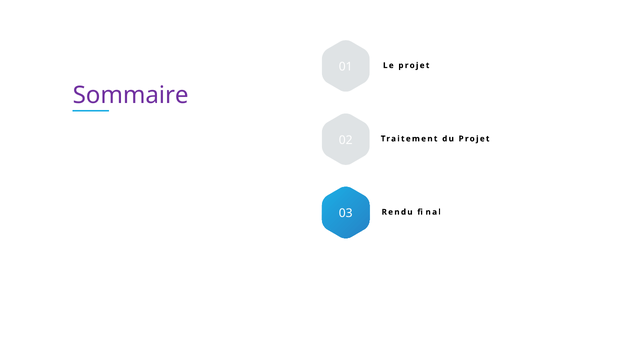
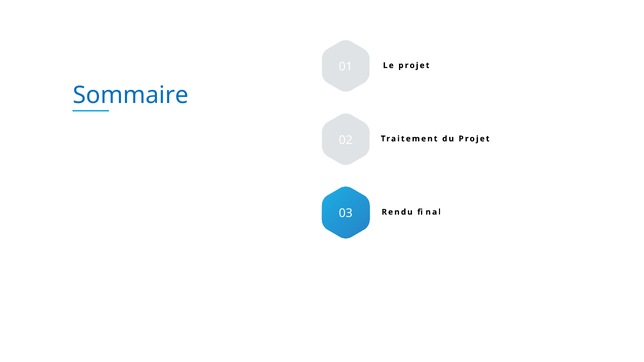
Sommaire colour: purple -> blue
